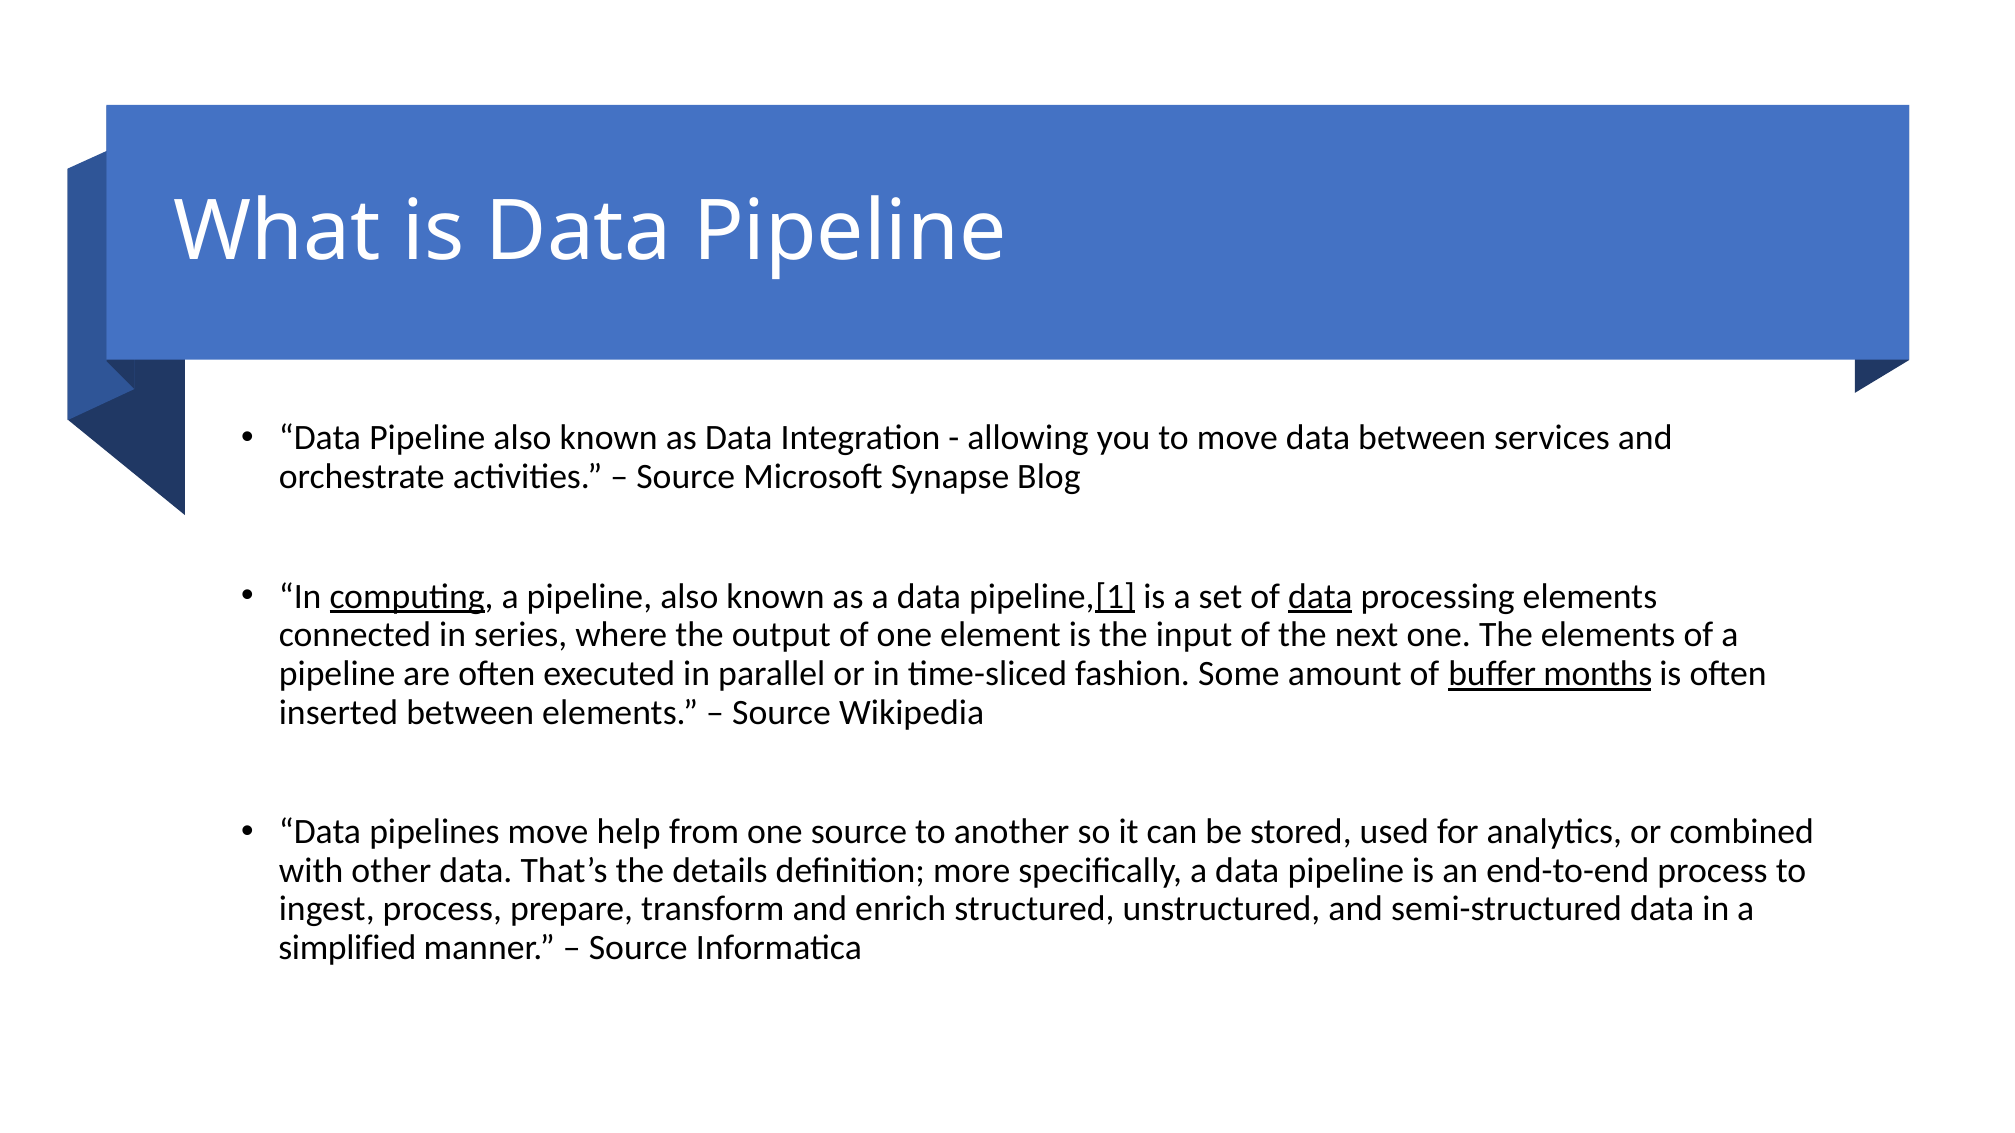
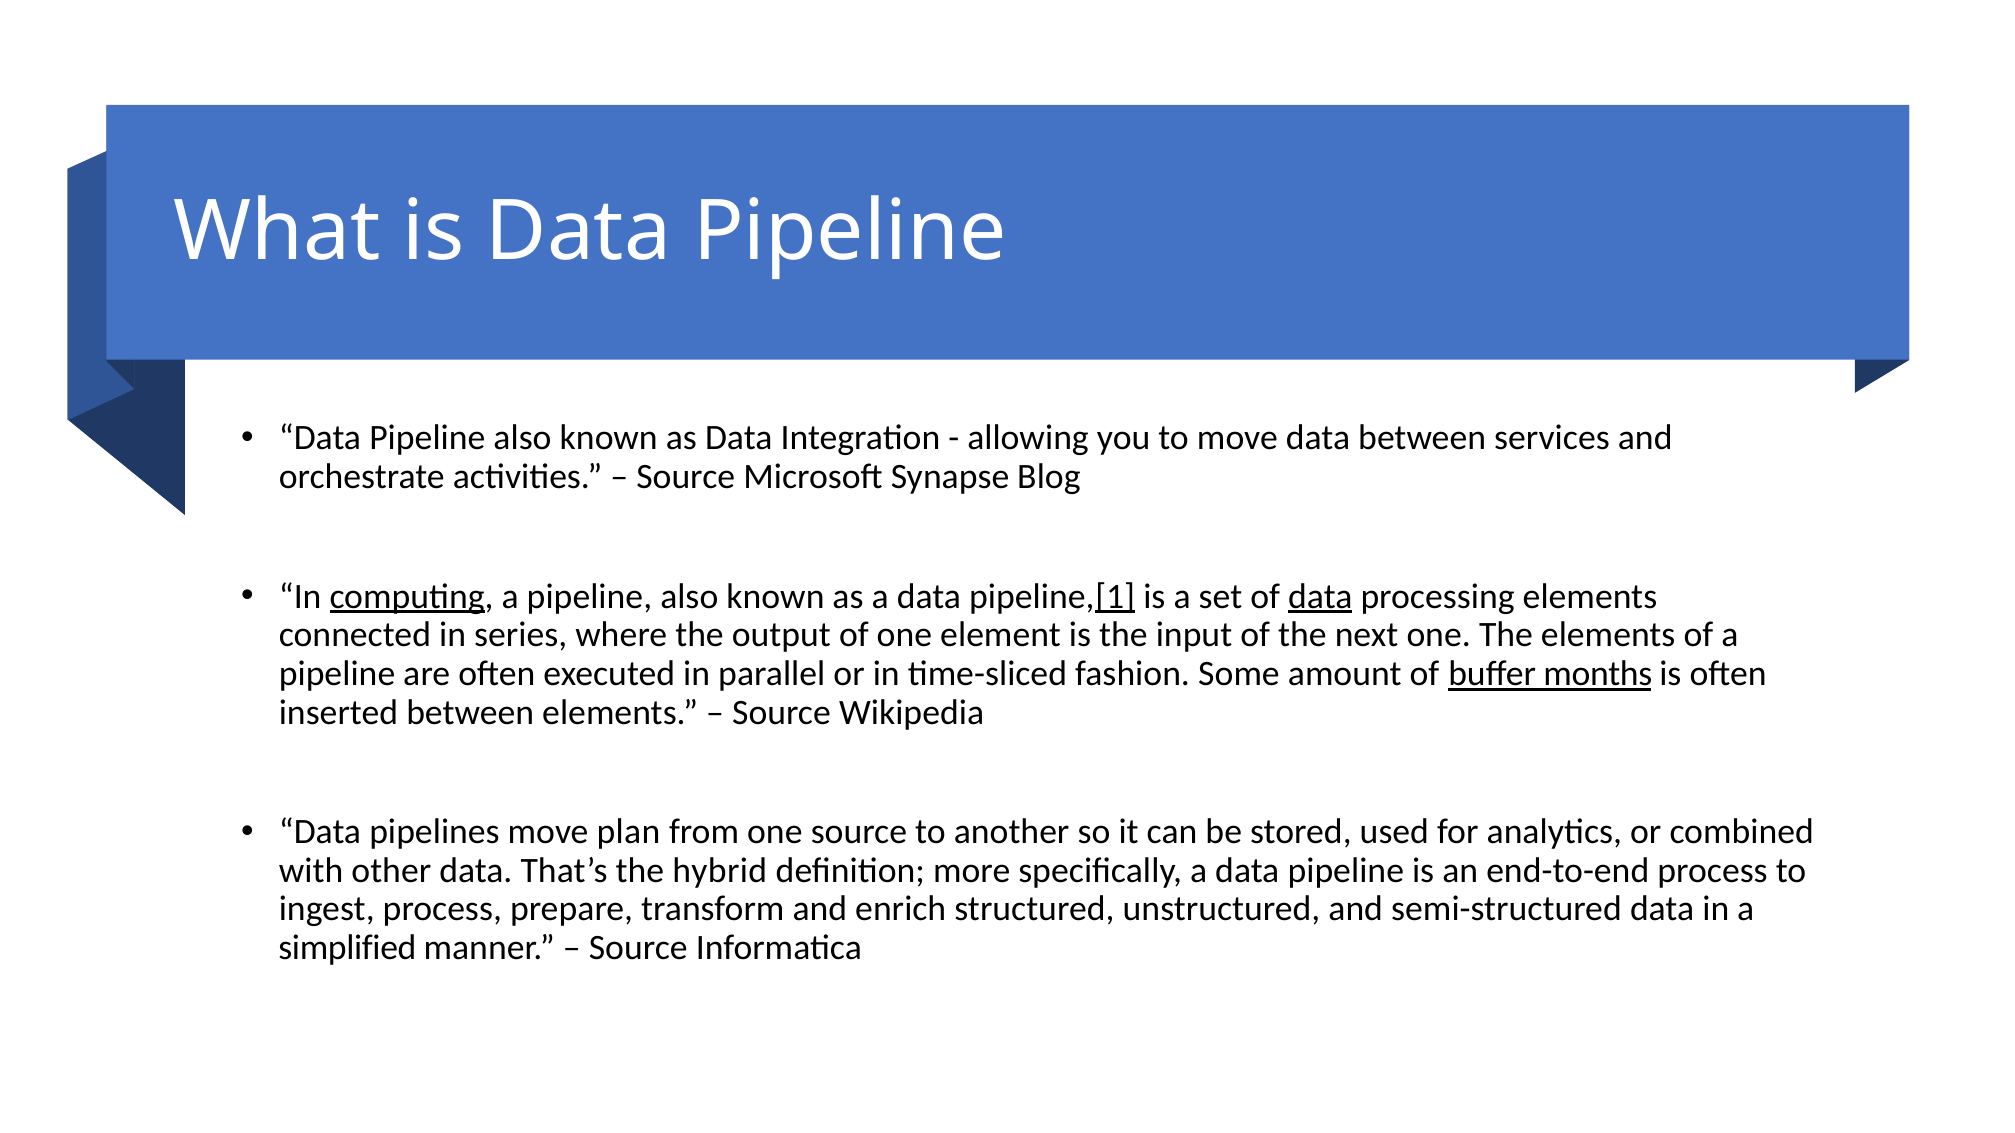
help: help -> plan
details: details -> hybrid
